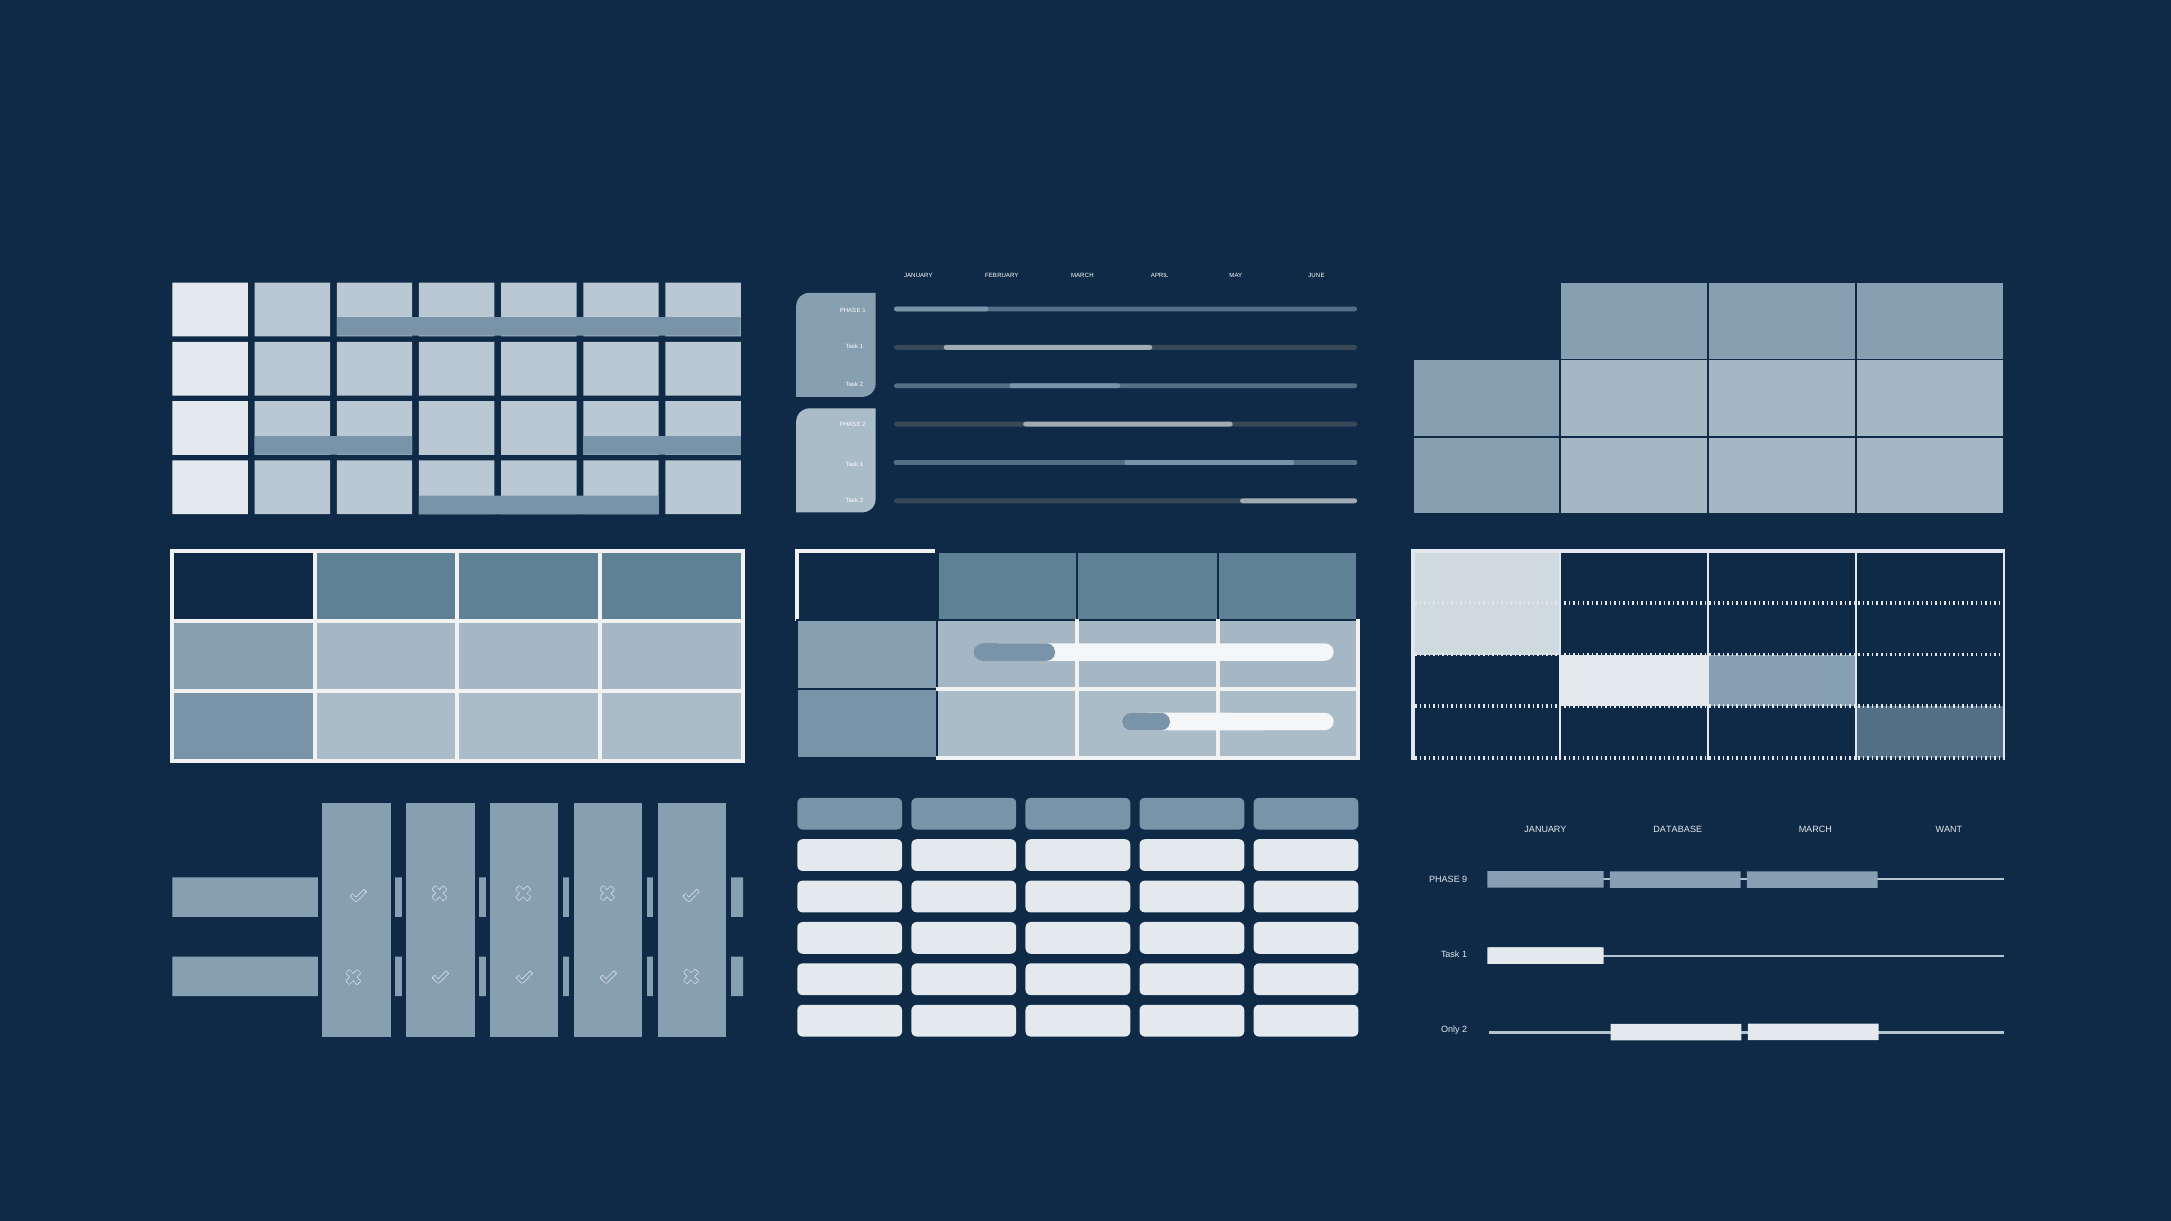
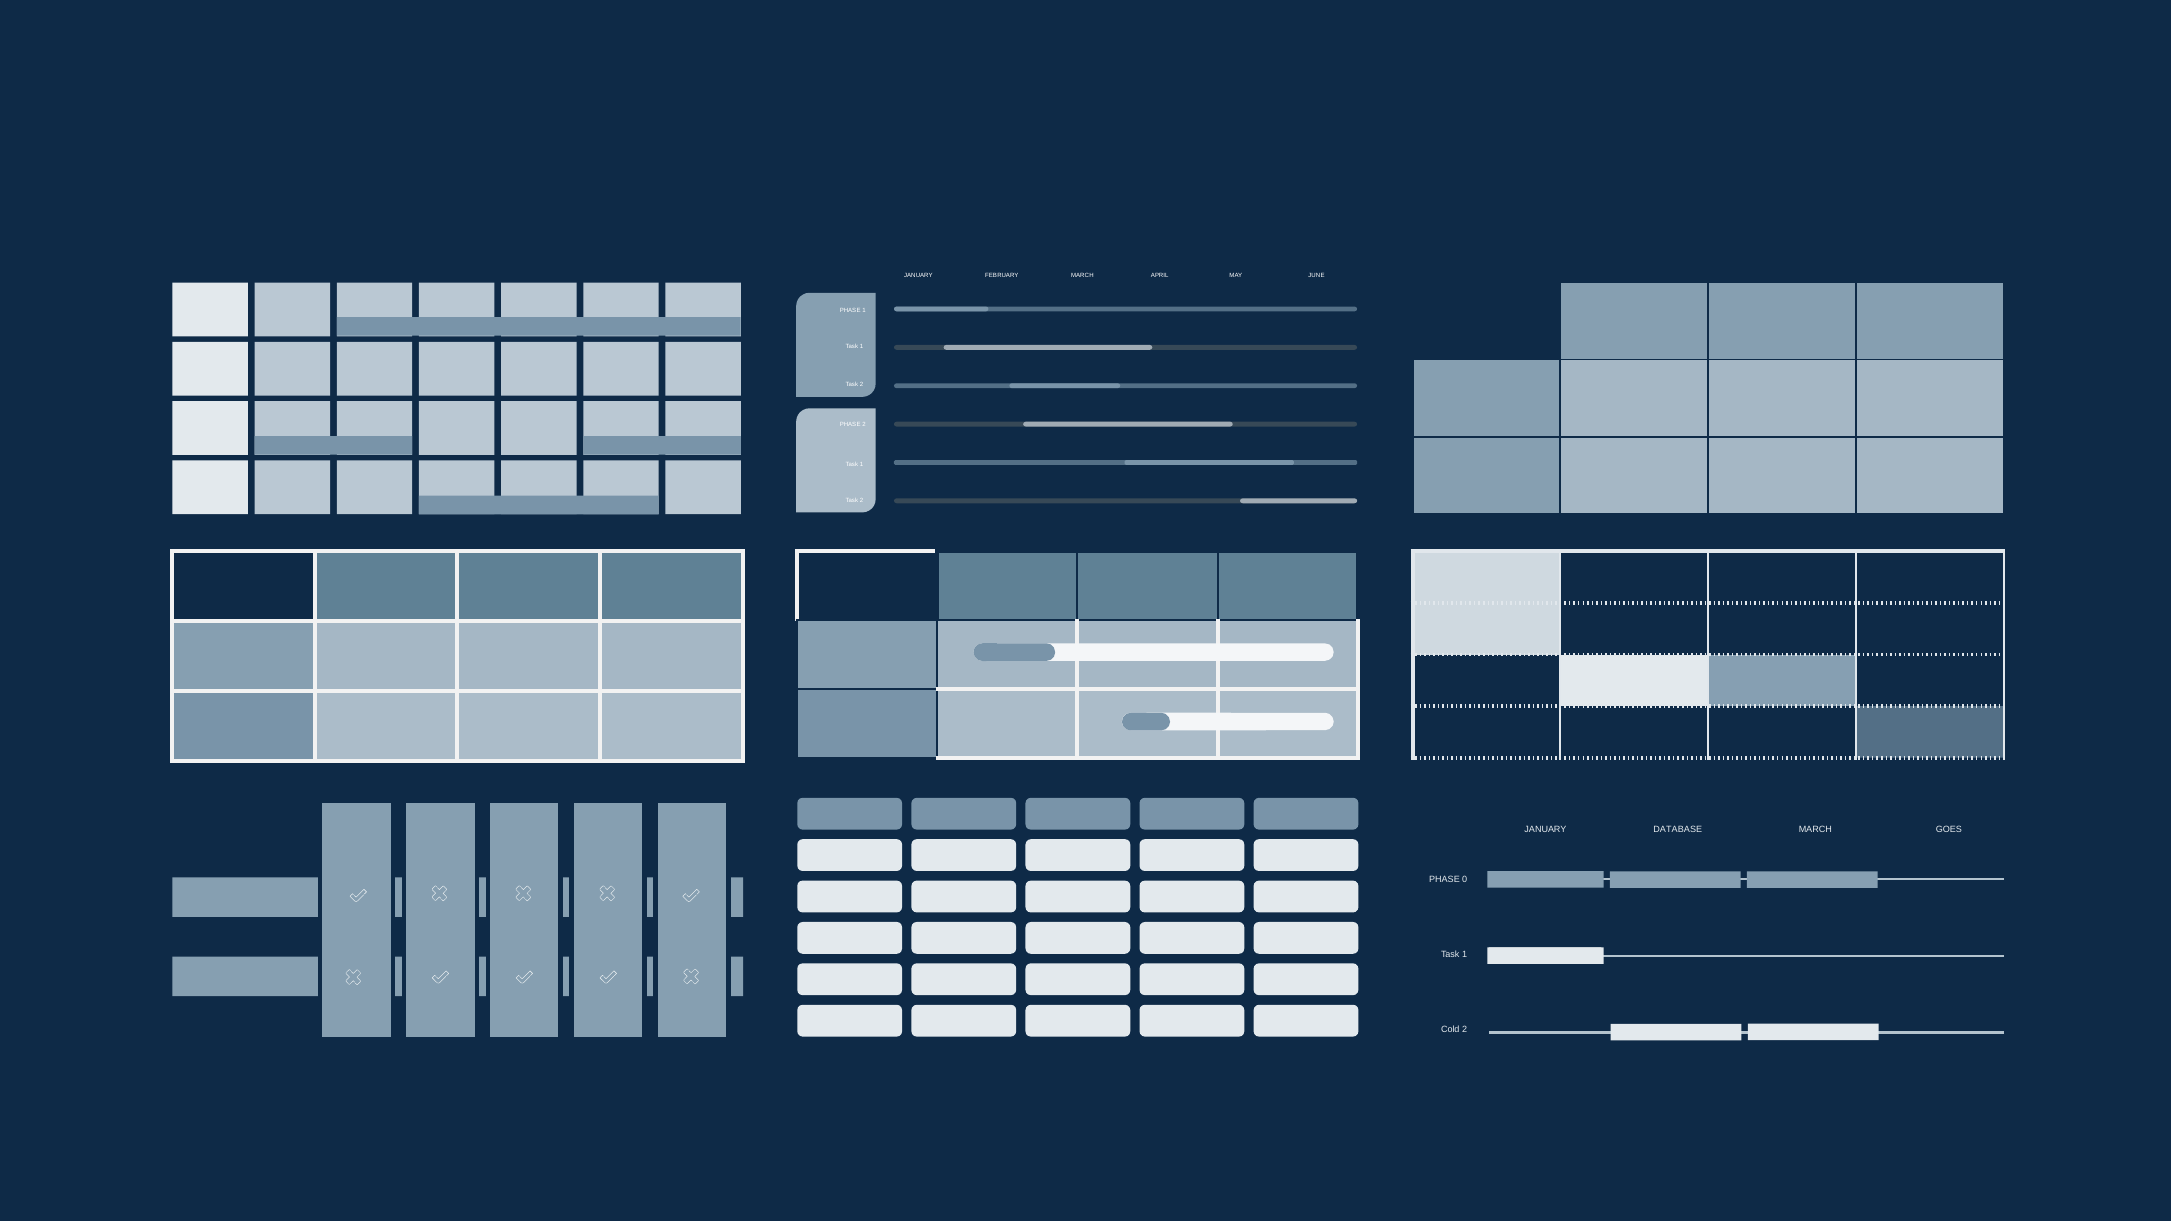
WANT: WANT -> GOES
9: 9 -> 0
Only: Only -> Cold
